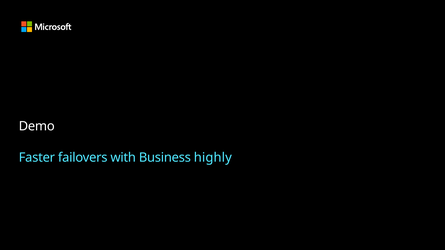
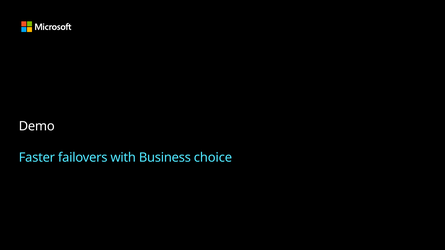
highly: highly -> choice
